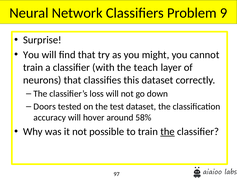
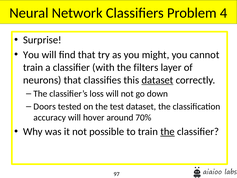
9: 9 -> 4
teach: teach -> filters
dataset at (157, 80) underline: none -> present
58%: 58% -> 70%
